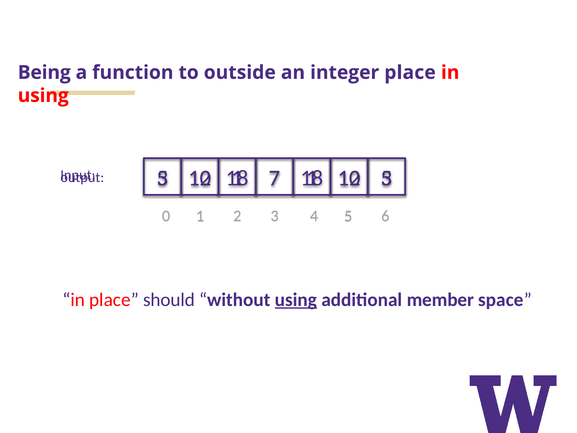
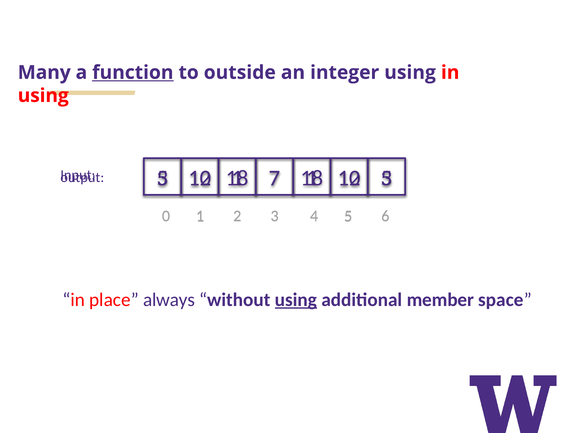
Being: Being -> Many
function underline: none -> present
integer place: place -> using
should: should -> always
